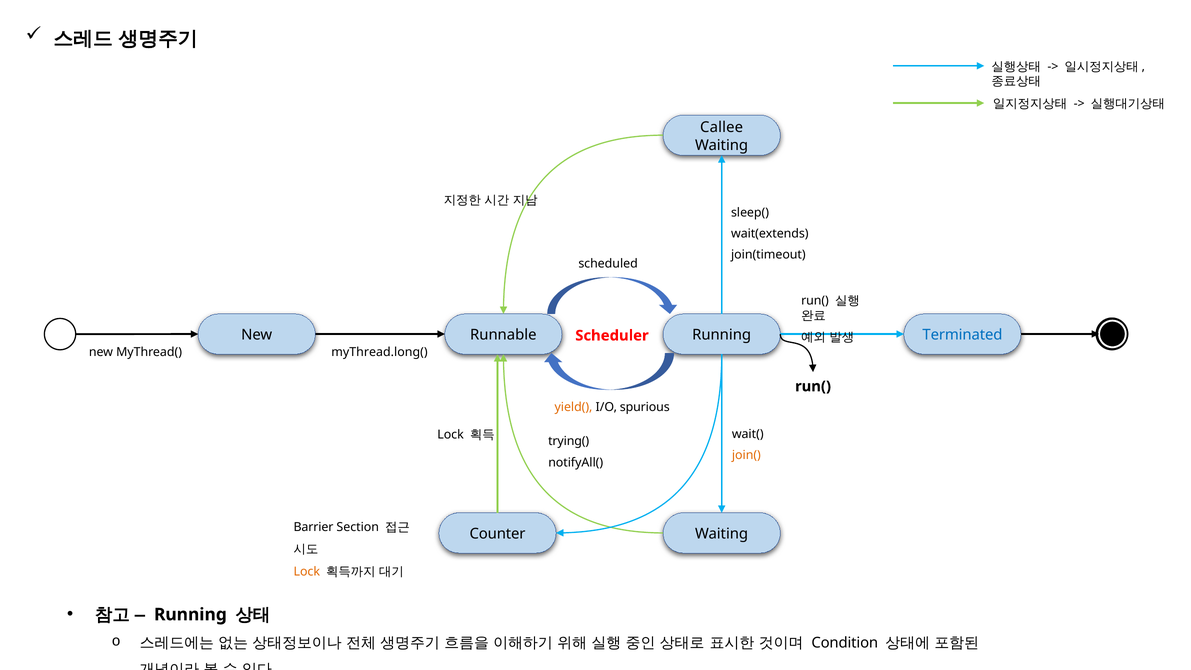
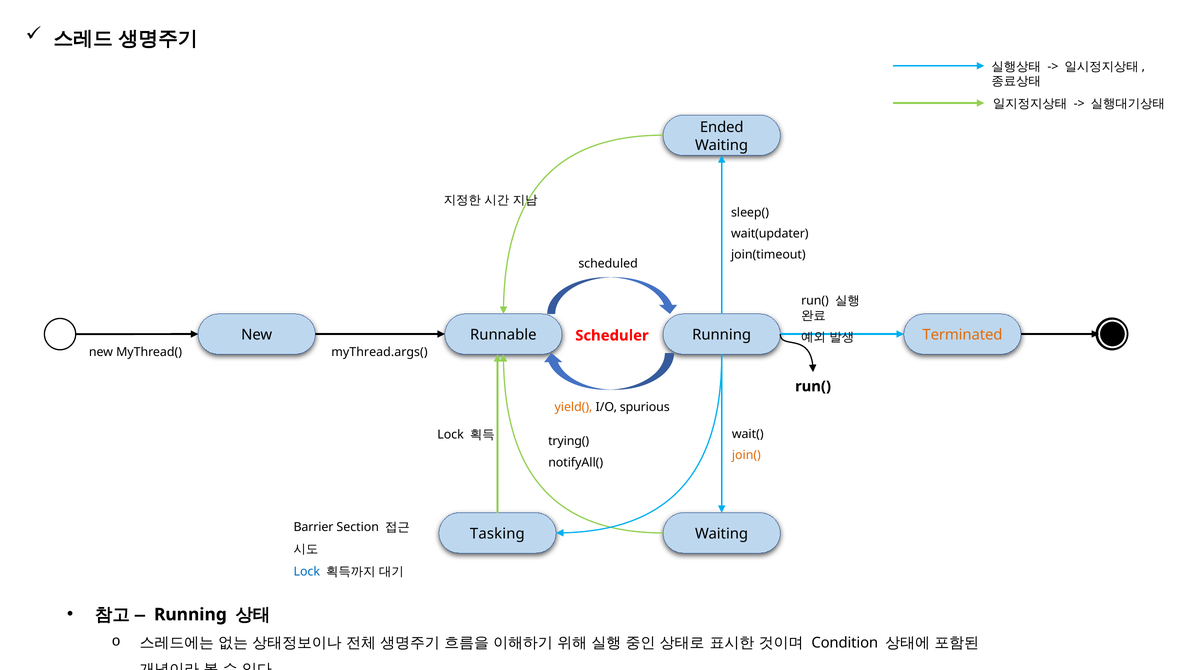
Callee: Callee -> Ended
wait(extends: wait(extends -> wait(updater
Terminated colour: blue -> orange
myThread.long(: myThread.long( -> myThread.args(
Counter: Counter -> Tasking
Lock at (307, 572) colour: orange -> blue
